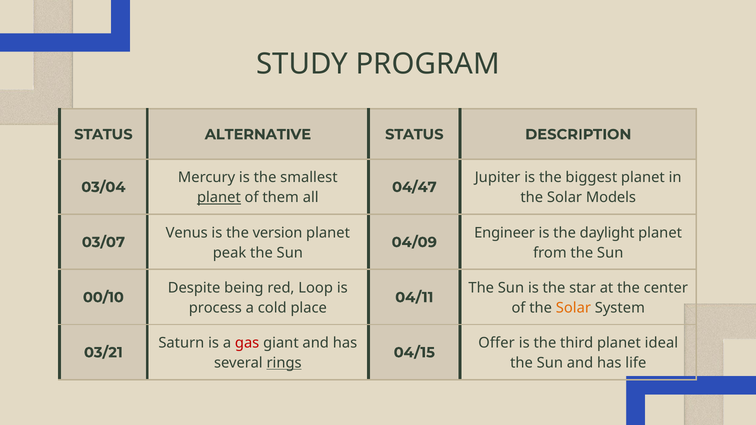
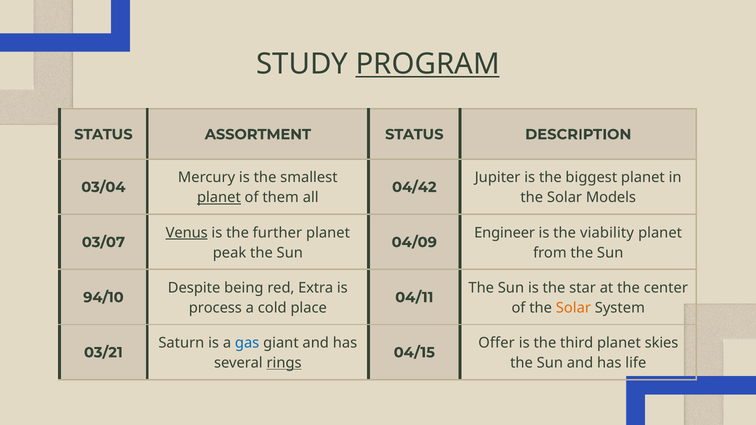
PROGRAM underline: none -> present
ALTERNATIVE: ALTERNATIVE -> ASSORTMENT
04/47: 04/47 -> 04/42
Venus underline: none -> present
version: version -> further
daylight: daylight -> viability
Loop: Loop -> Extra
00/10: 00/10 -> 94/10
gas colour: red -> blue
ideal: ideal -> skies
